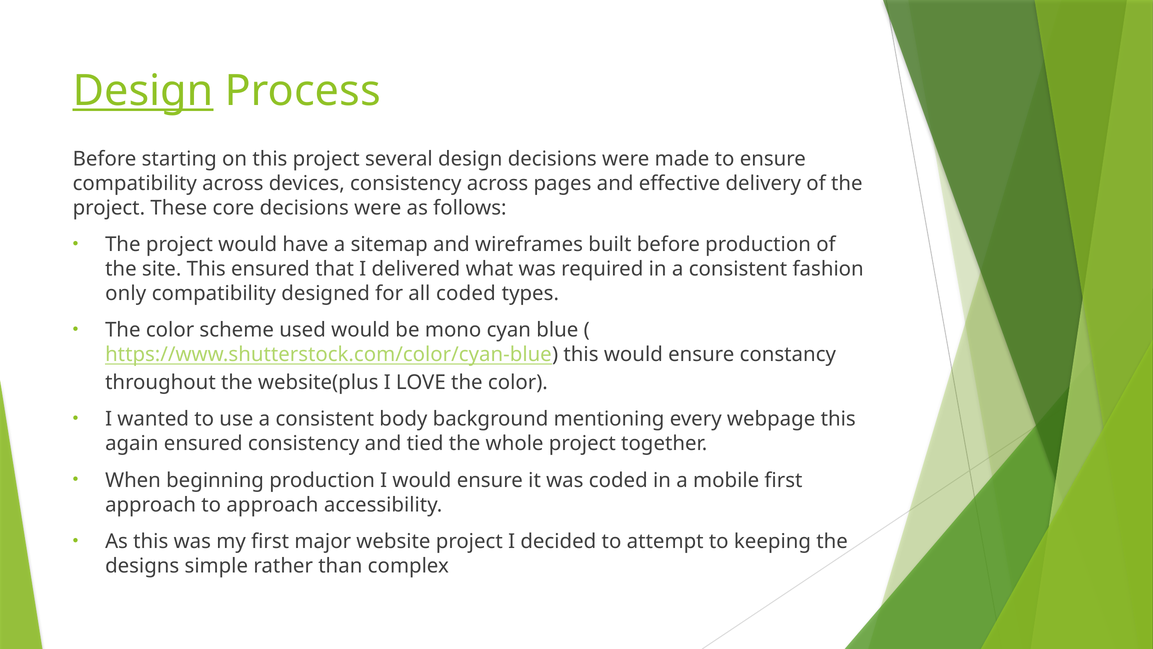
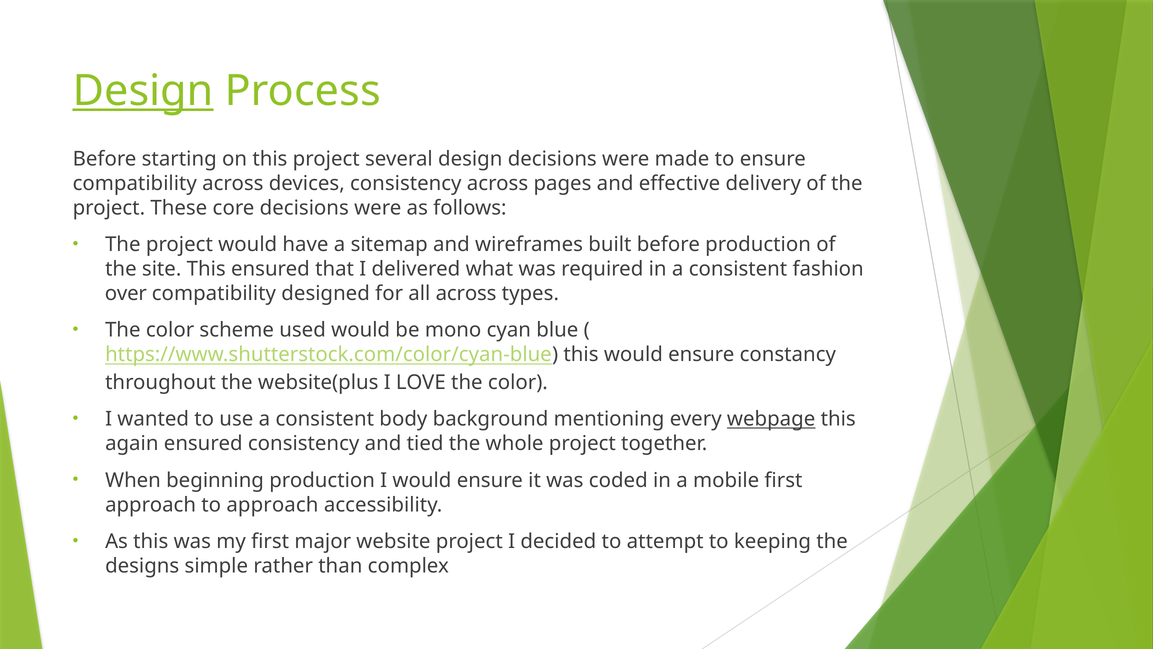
only: only -> over
all coded: coded -> across
webpage underline: none -> present
